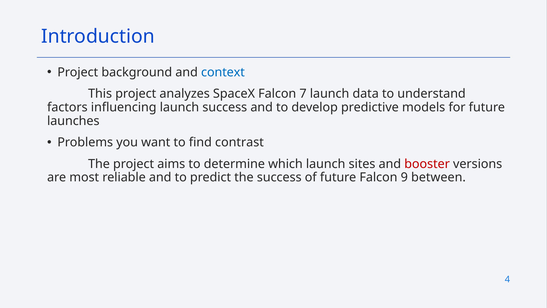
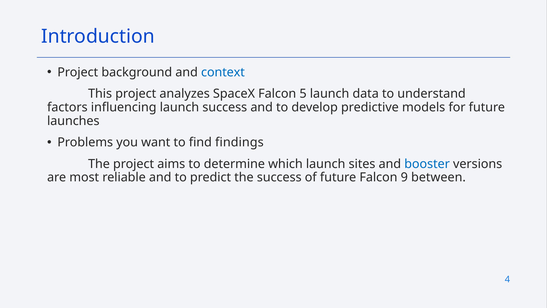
7: 7 -> 5
contrast: contrast -> findings
booster colour: red -> blue
